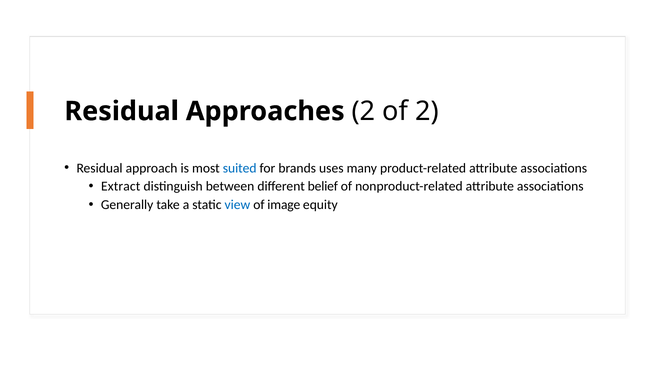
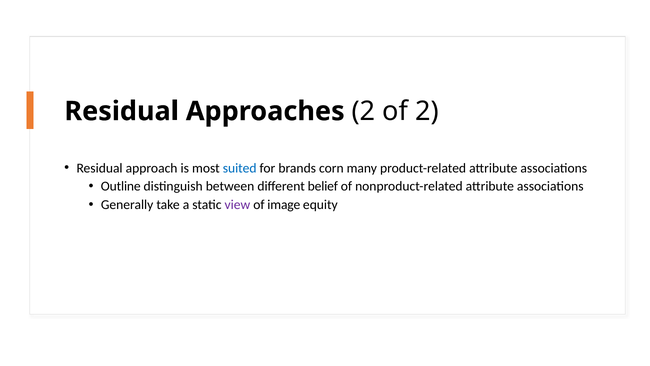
uses: uses -> corn
Extract: Extract -> Outline
view colour: blue -> purple
